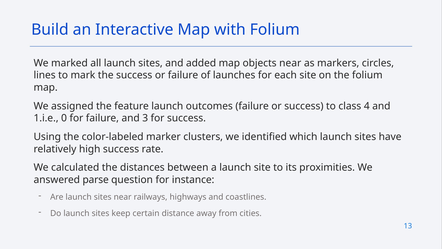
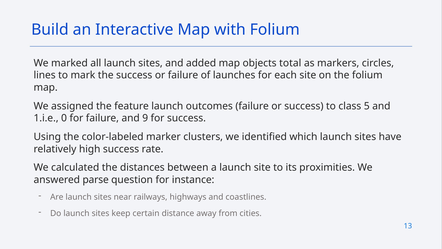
objects near: near -> total
4: 4 -> 5
3: 3 -> 9
